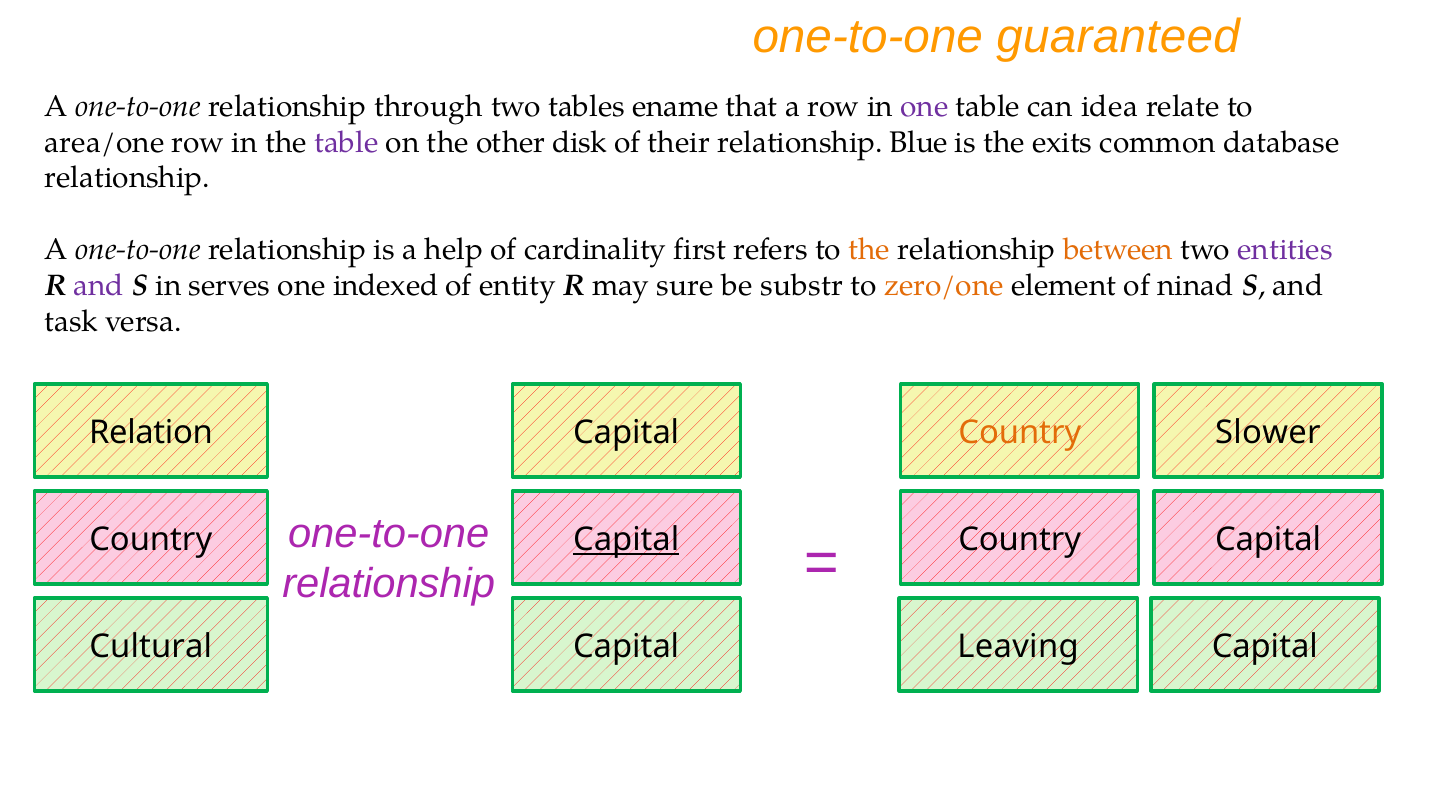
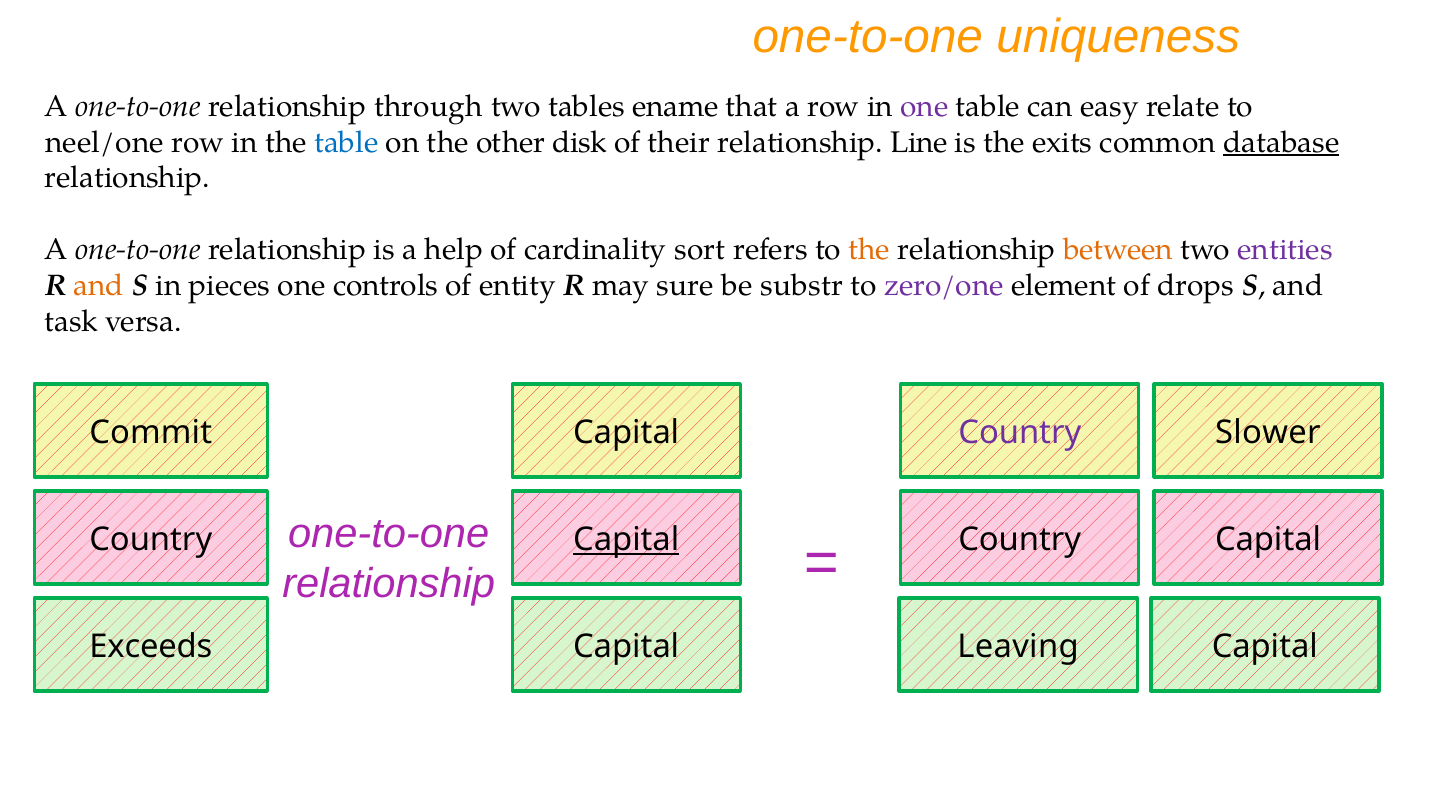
guaranteed: guaranteed -> uniqueness
idea: idea -> easy
area/one: area/one -> neel/one
table at (346, 142) colour: purple -> blue
Blue: Blue -> Line
database underline: none -> present
first: first -> sort
and at (99, 286) colour: purple -> orange
serves: serves -> pieces
indexed: indexed -> controls
zero/one colour: orange -> purple
ninad: ninad -> drops
Relation: Relation -> Commit
Country at (1020, 433) colour: orange -> purple
Cultural: Cultural -> Exceeds
